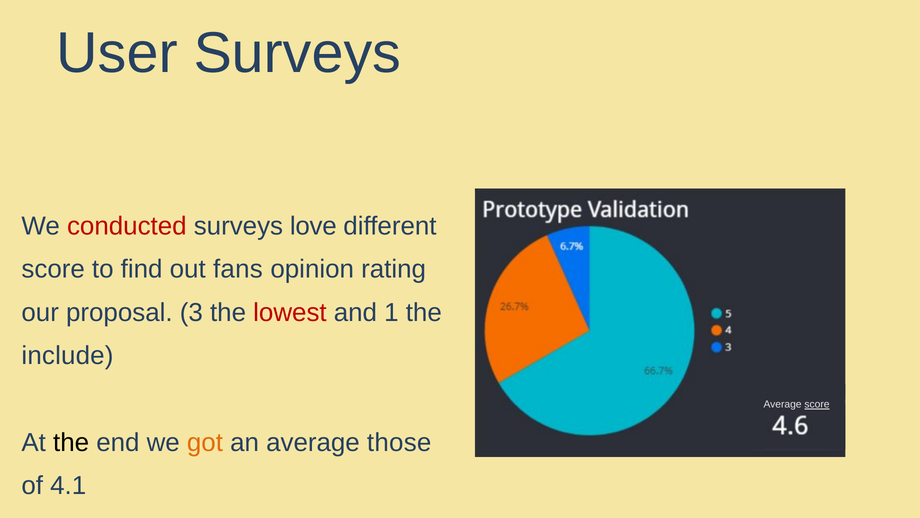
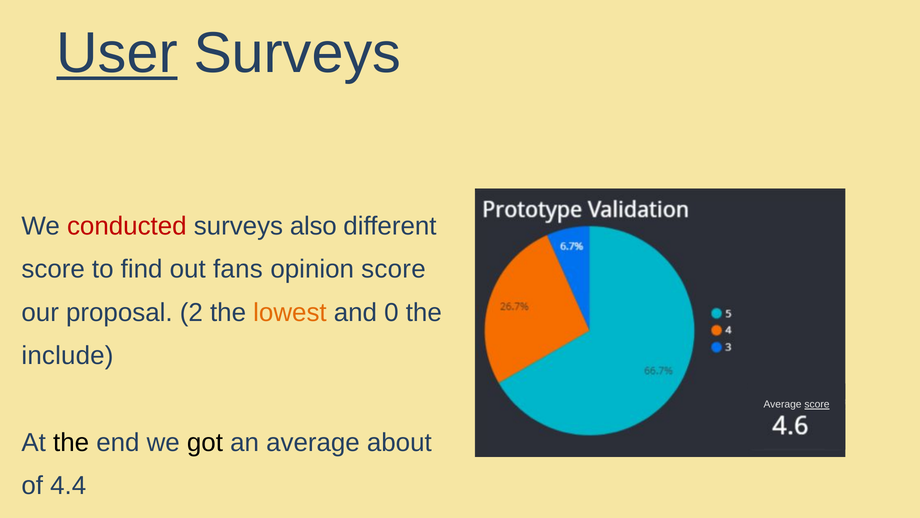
User underline: none -> present
love: love -> also
opinion rating: rating -> score
3: 3 -> 2
lowest colour: red -> orange
1: 1 -> 0
got colour: orange -> black
those: those -> about
4.1: 4.1 -> 4.4
